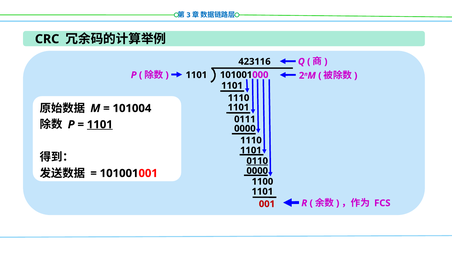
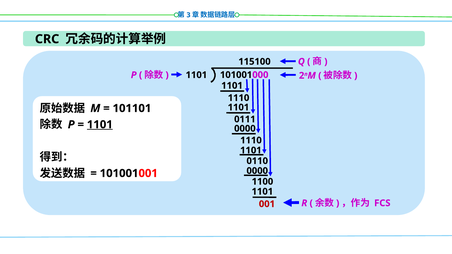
423116: 423116 -> 115100
101004: 101004 -> 101101
0110 underline: present -> none
